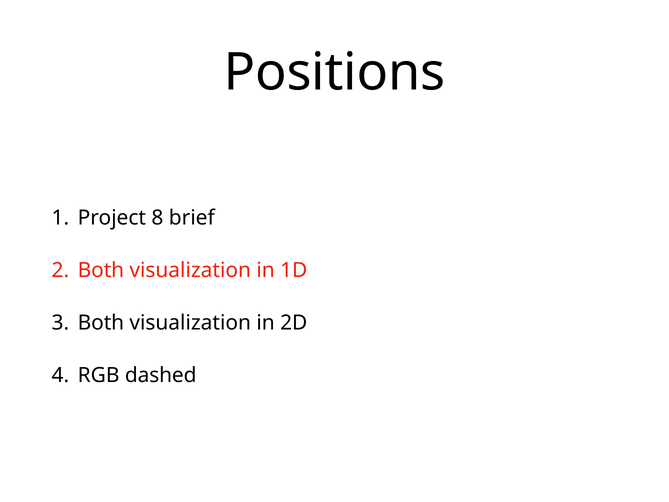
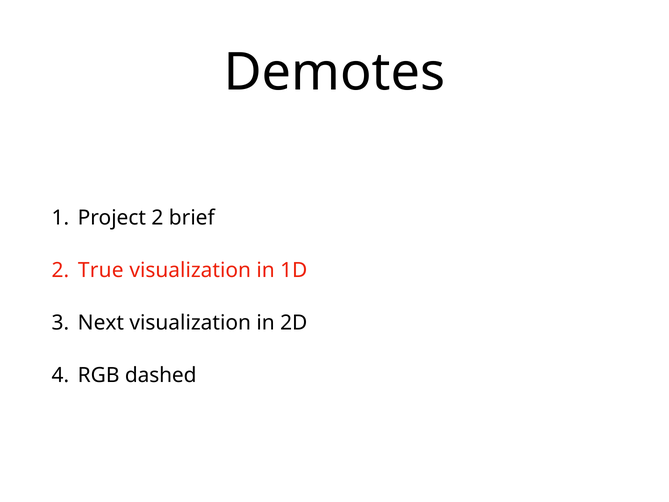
Positions: Positions -> Demotes
Project 8: 8 -> 2
Both at (101, 270): Both -> True
Both at (101, 323): Both -> Next
